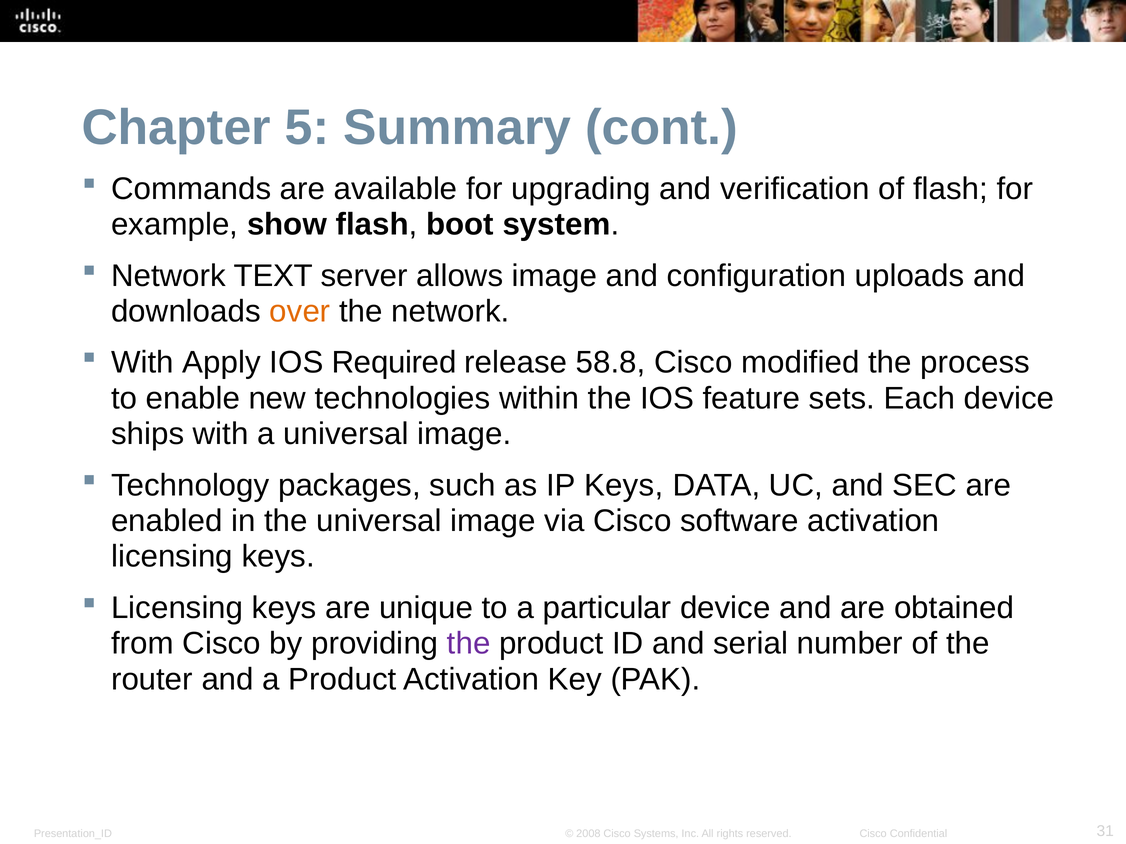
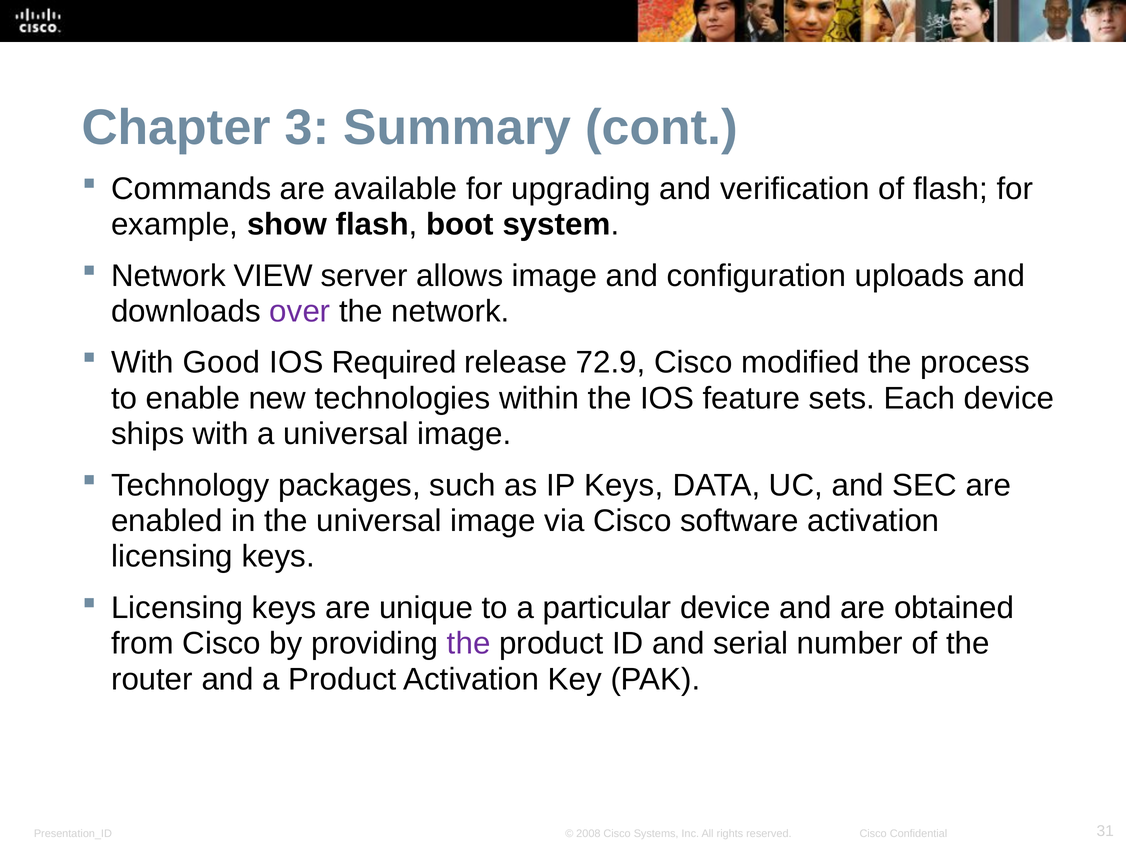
5: 5 -> 3
TEXT: TEXT -> VIEW
over colour: orange -> purple
Apply: Apply -> Good
58.8: 58.8 -> 72.9
